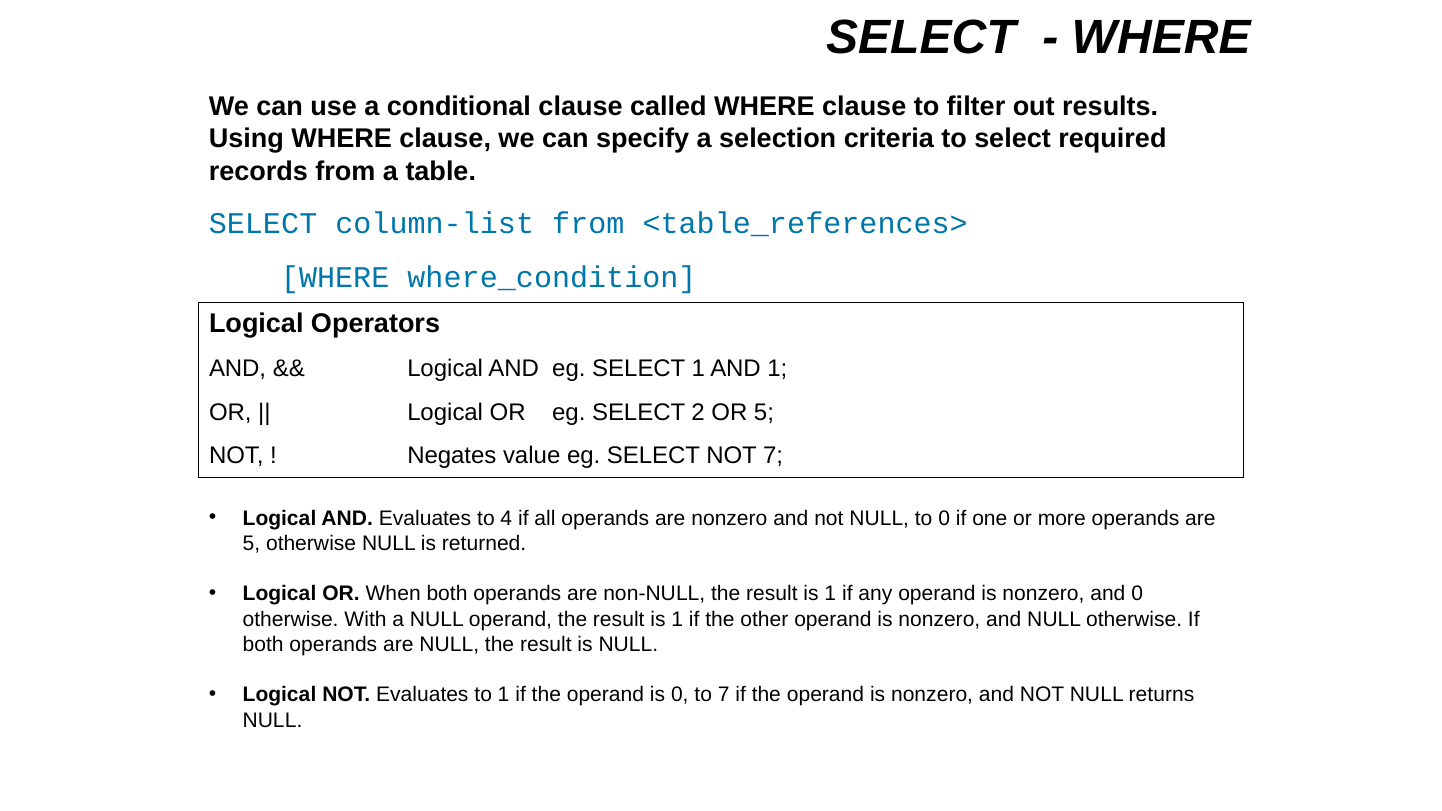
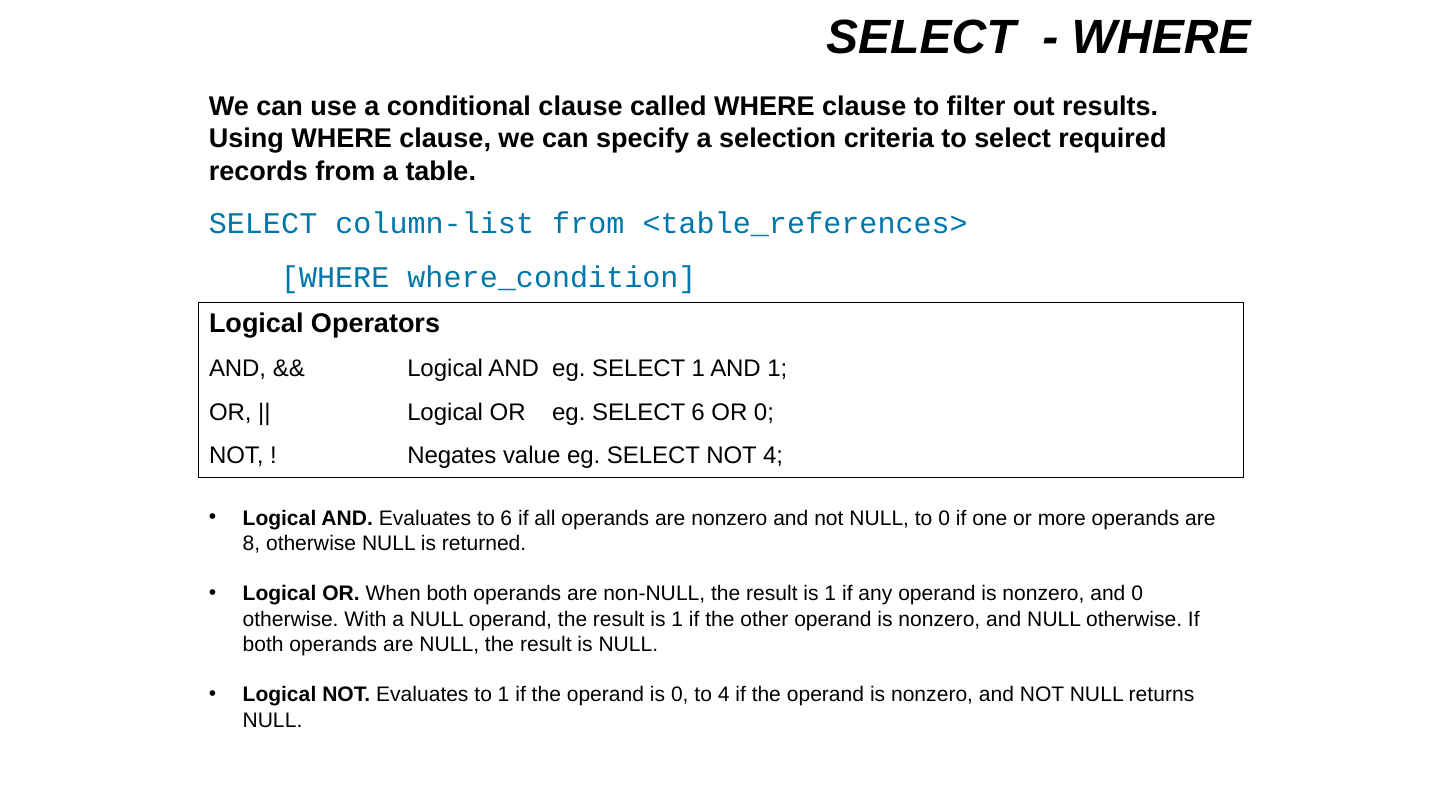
SELECT 2: 2 -> 6
OR 5: 5 -> 0
NOT 7: 7 -> 4
to 4: 4 -> 6
5 at (251, 544): 5 -> 8
to 7: 7 -> 4
